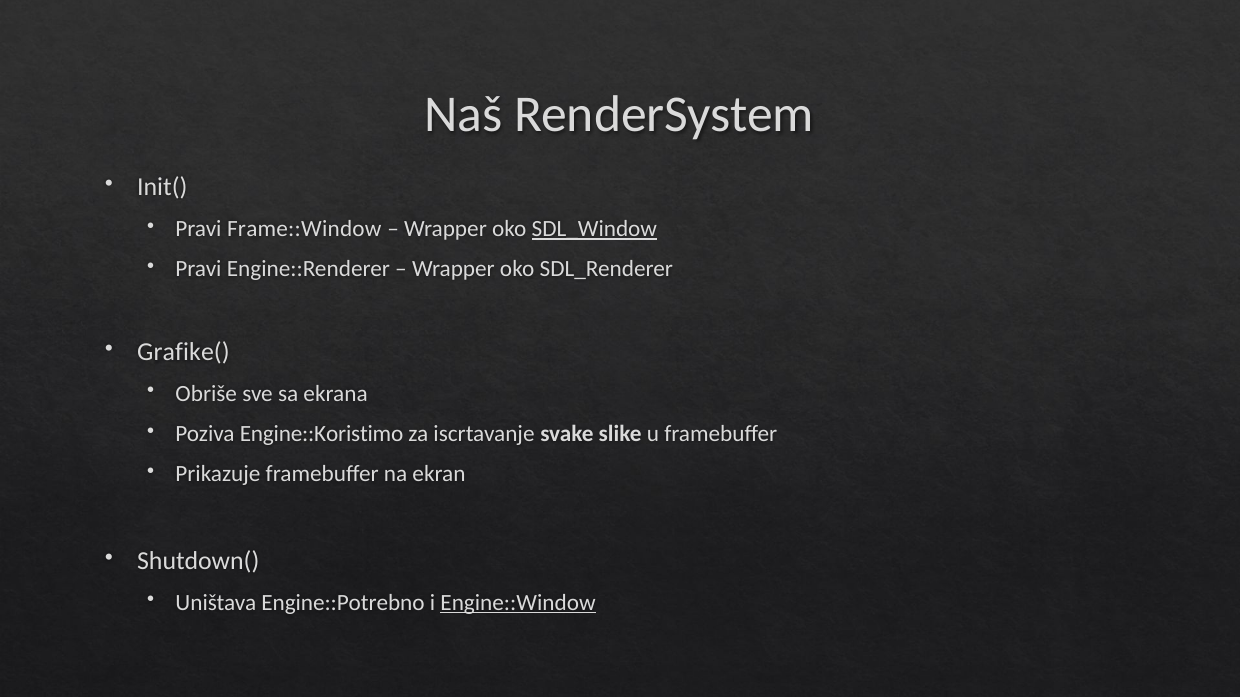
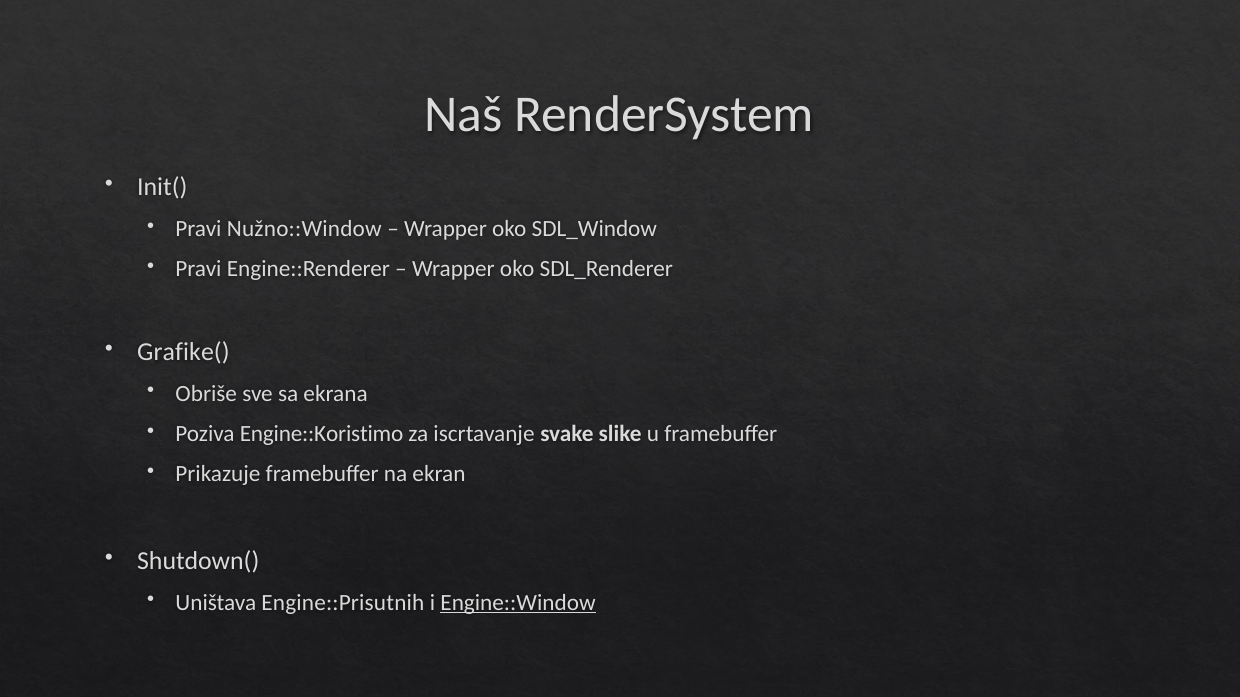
Frame::Window: Frame::Window -> Nužno::Window
SDL_Window underline: present -> none
Engine::Potrebno: Engine::Potrebno -> Engine::Prisutnih
